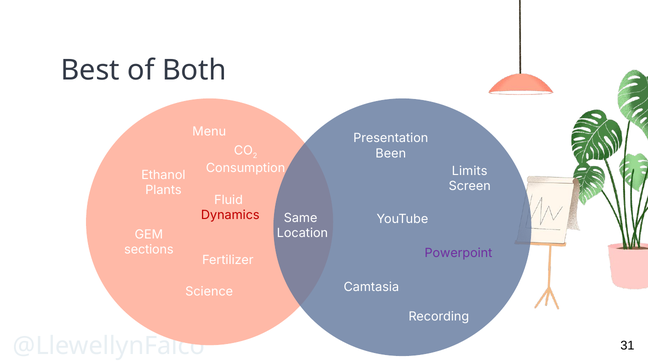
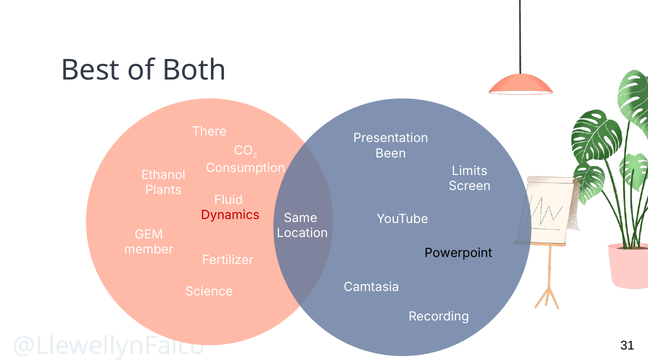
Menu: Menu -> There
sections: sections -> member
Powerpoint colour: purple -> black
